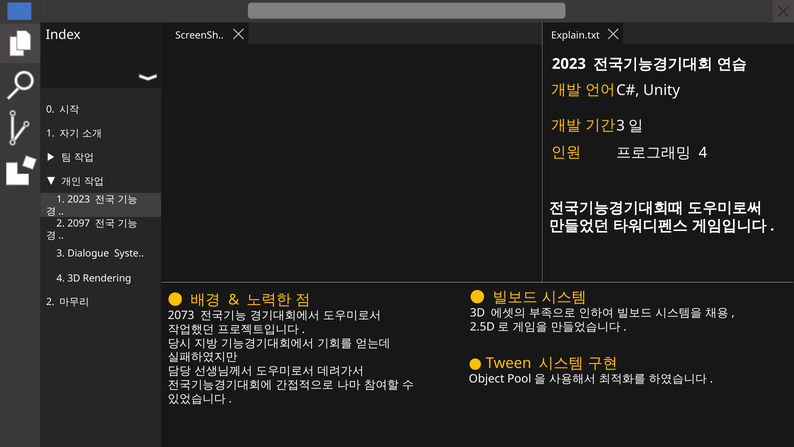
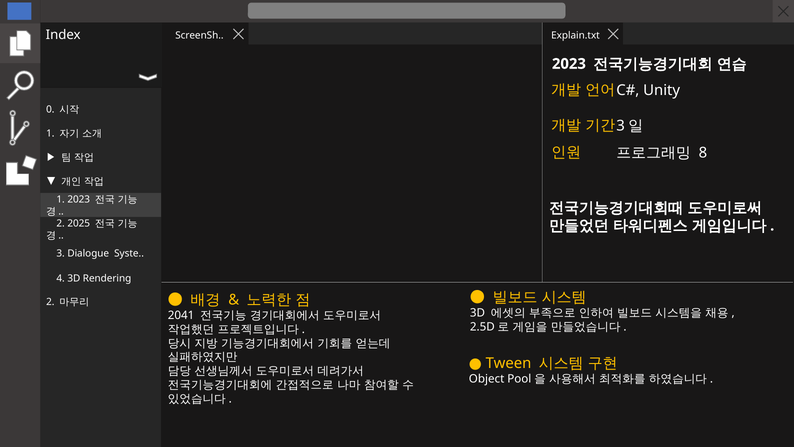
4 at (703, 153): 4 -> 8
2097: 2097 -> 2025
2073: 2073 -> 2041
